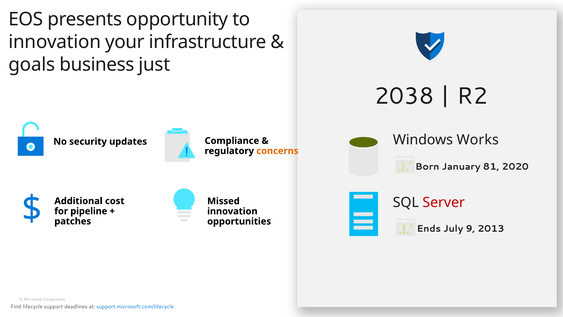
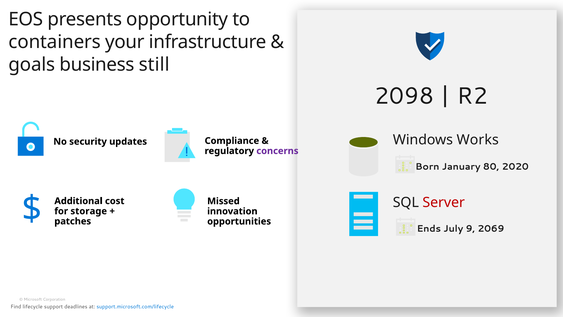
innovation at (55, 42): innovation -> containers
just: just -> still
2038: 2038 -> 2098
concerns colour: orange -> purple
81: 81 -> 80
pipeline: pipeline -> storage
2013: 2013 -> 2069
